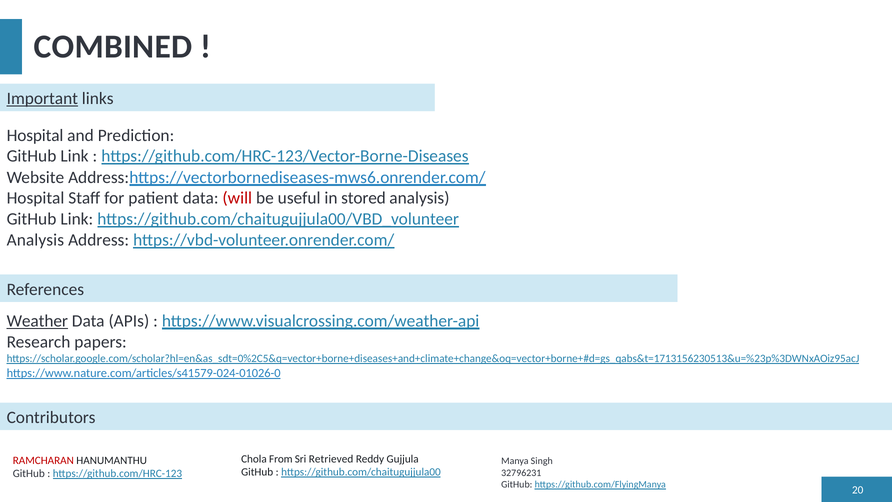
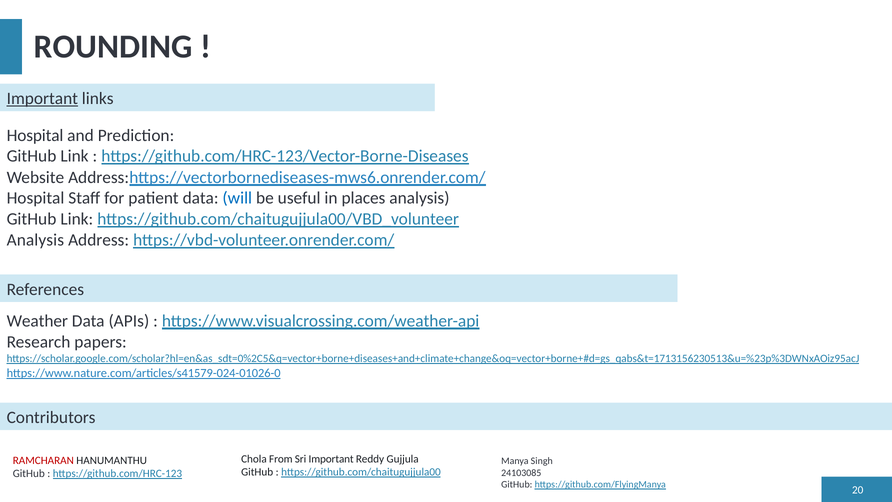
COMBINED: COMBINED -> ROUNDING
will colour: red -> blue
stored: stored -> places
Weather underline: present -> none
Sri Retrieved: Retrieved -> Important
32796231: 32796231 -> 24103085
